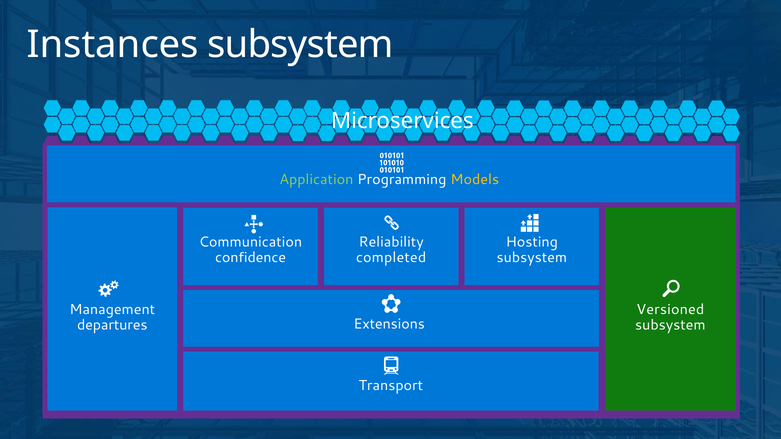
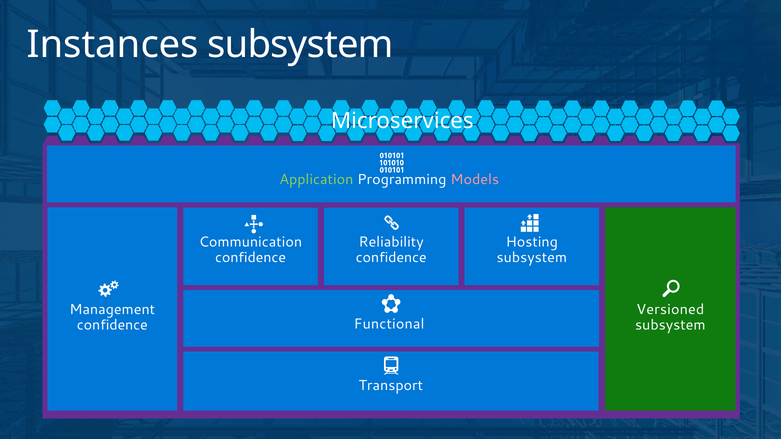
Models colour: yellow -> pink
completed at (391, 257): completed -> confidence
Extensions: Extensions -> Functional
departures at (112, 325): departures -> confidence
